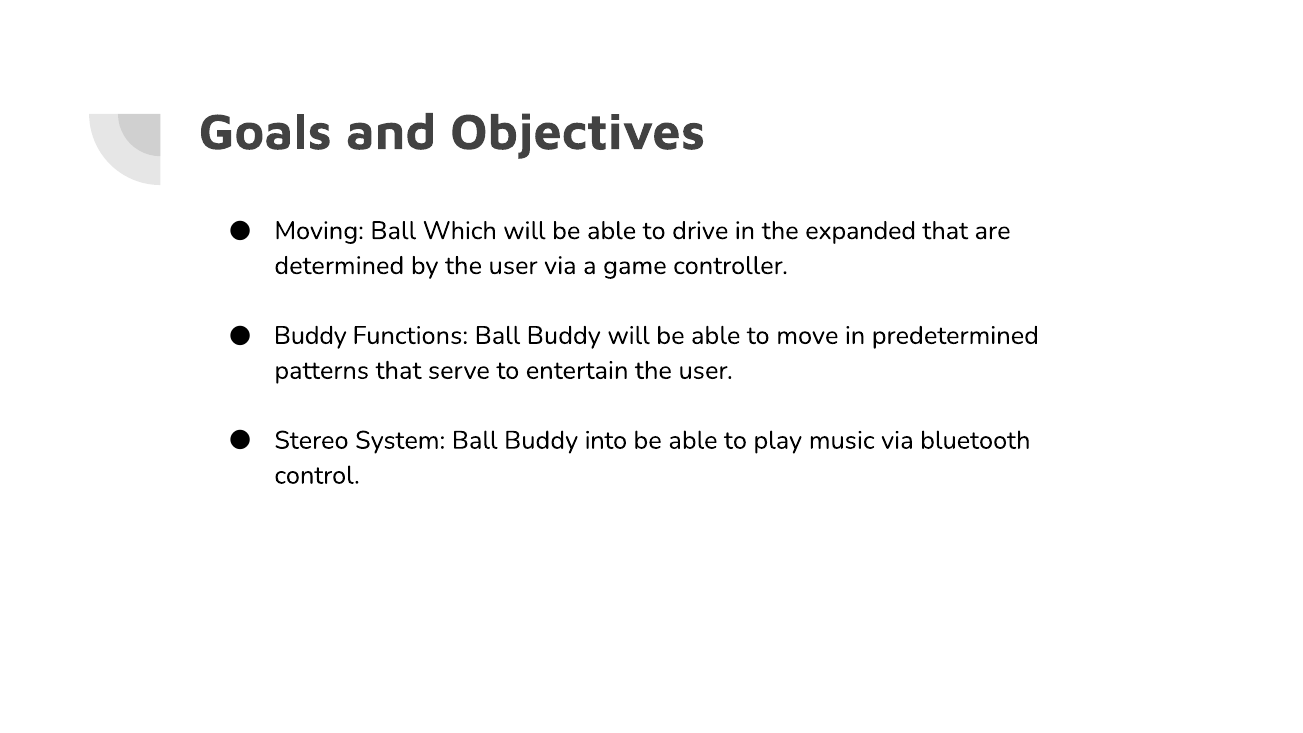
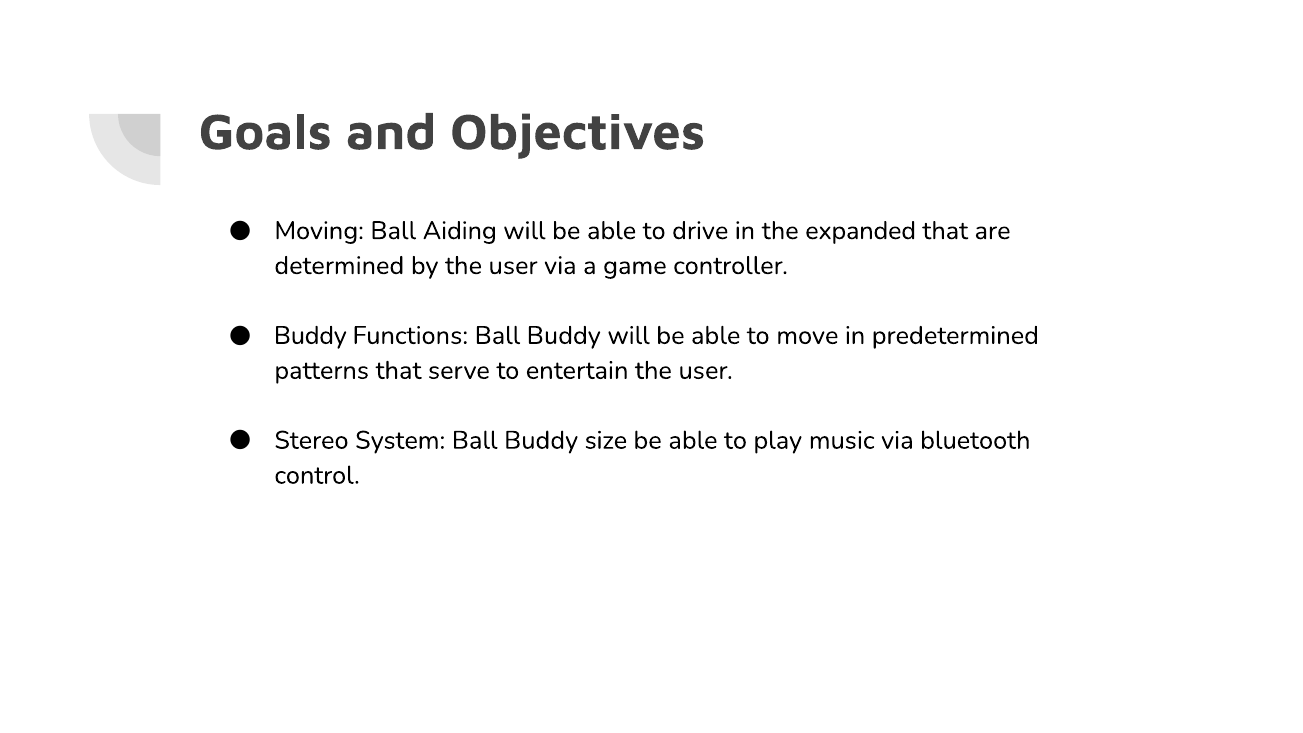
Which: Which -> Aiding
into: into -> size
